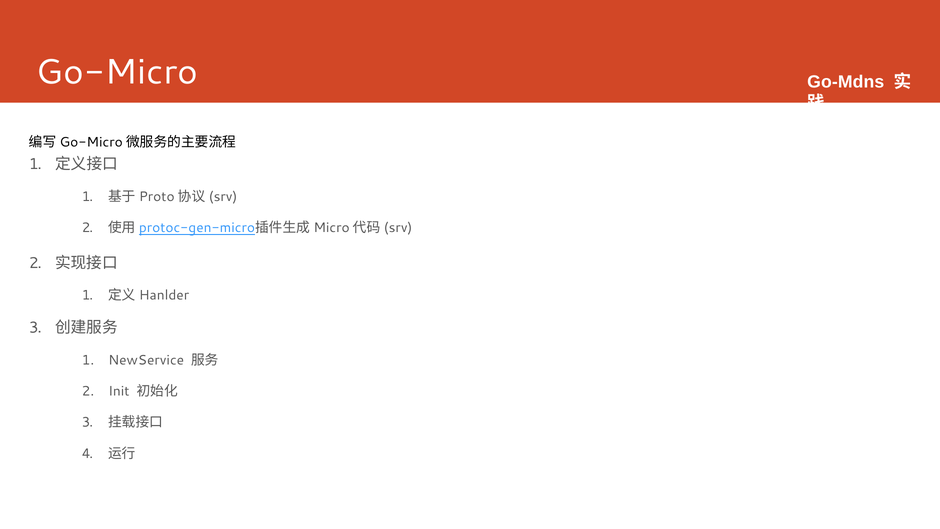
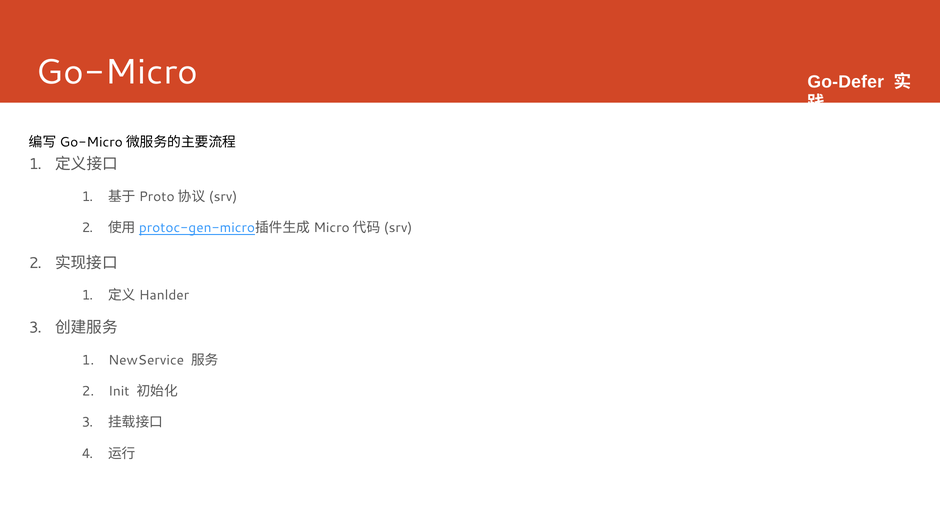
Go-Mdns: Go-Mdns -> Go-Defer
